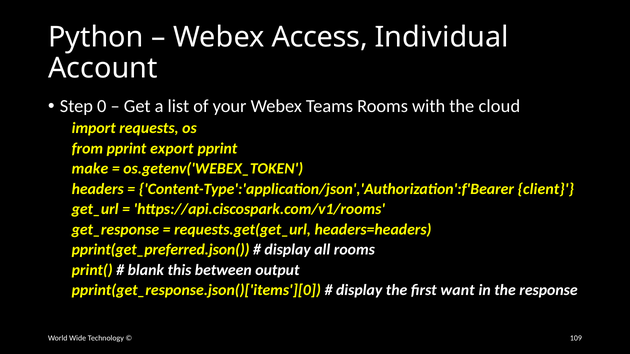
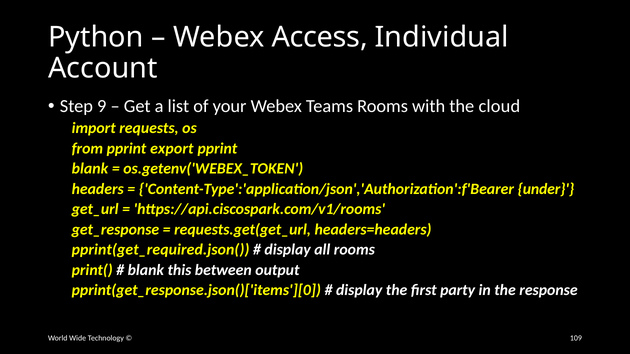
0: 0 -> 9
make at (90, 169): make -> blank
client: client -> under
pprint(get_preferred.json(: pprint(get_preferred.json( -> pprint(get_required.json(
want: want -> party
